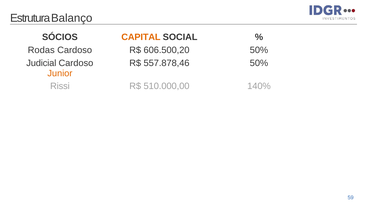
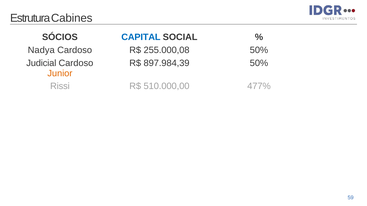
Balanço: Balanço -> Cabines
CAPITAL colour: orange -> blue
Rodas: Rodas -> Nadya
606.500,20: 606.500,20 -> 255.000,08
557.878,46: 557.878,46 -> 897.984,39
140%: 140% -> 477%
